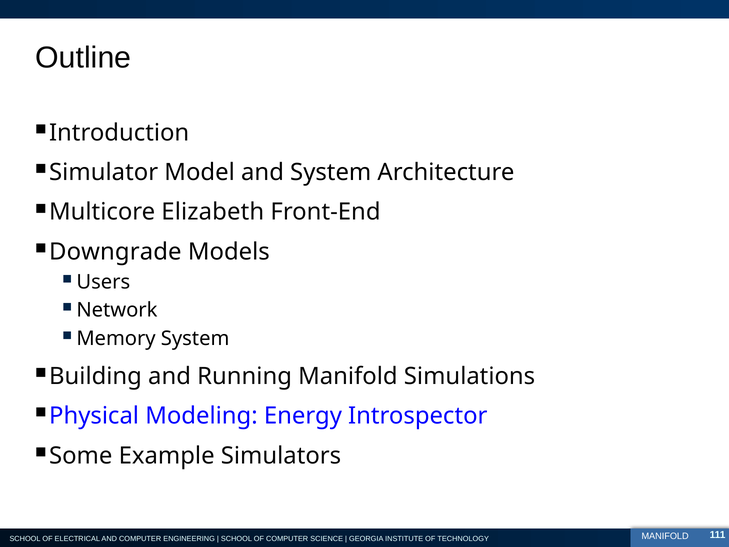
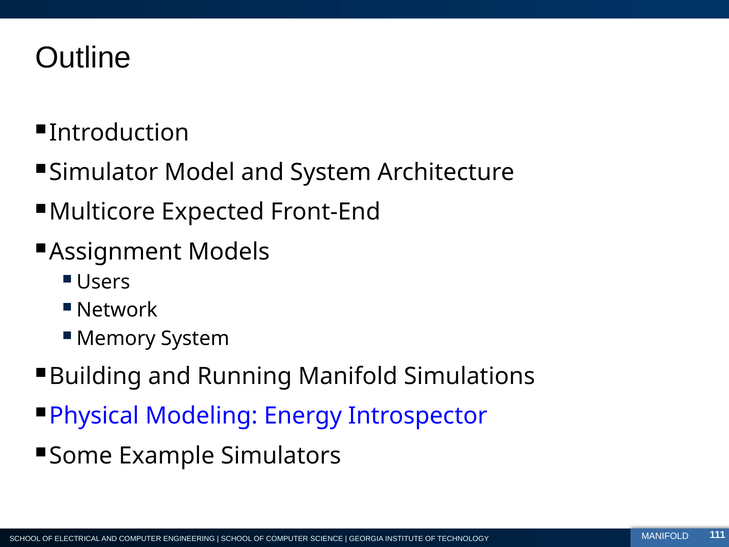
Elizabeth: Elizabeth -> Expected
Downgrade: Downgrade -> Assignment
